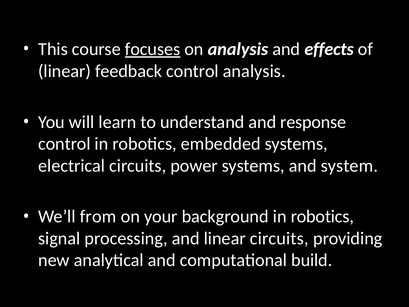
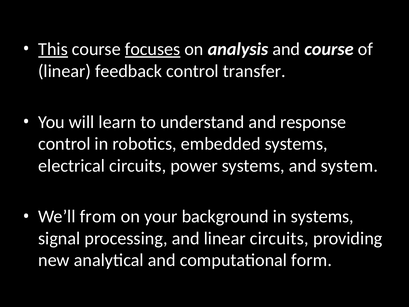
This underline: none -> present
and effects: effects -> course
control analysis: analysis -> transfer
background in robotics: robotics -> systems
build: build -> form
